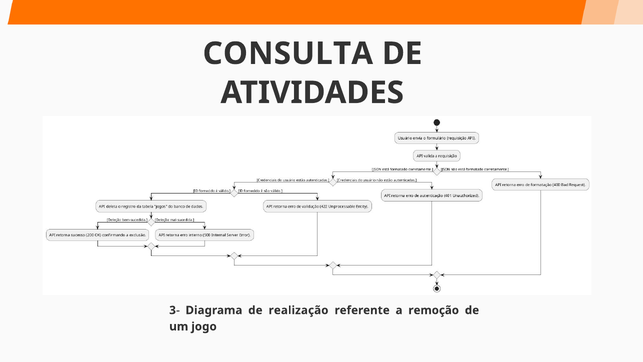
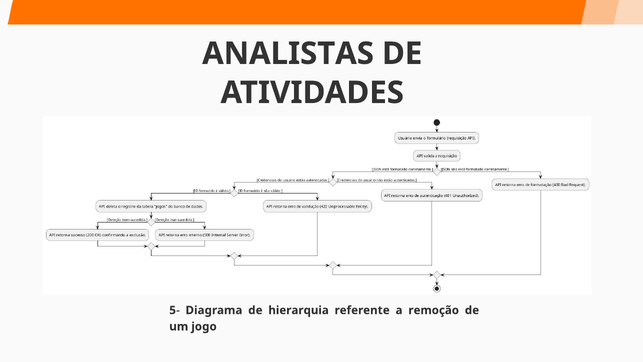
CONSULTA: CONSULTA -> ANALISTAS
3-: 3- -> 5-
realização: realização -> hierarquia
